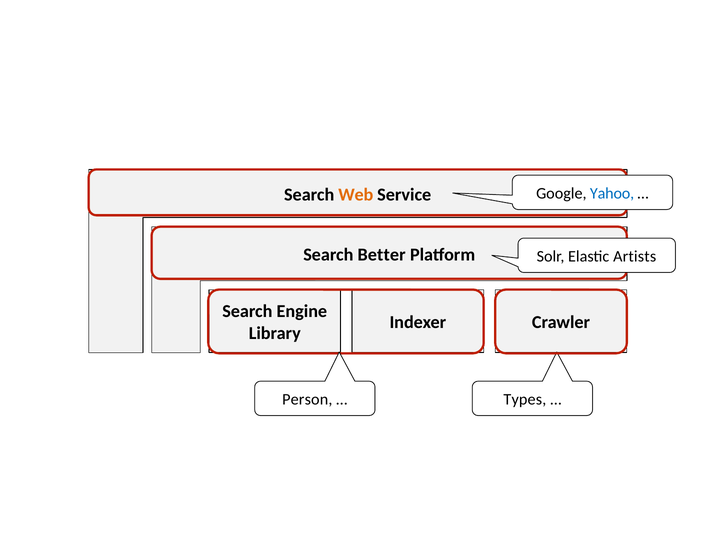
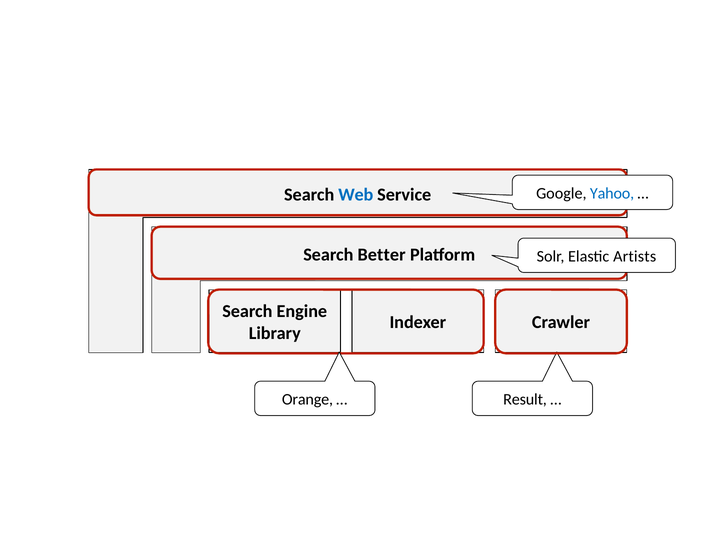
Web colour: orange -> blue
Person: Person -> Orange
Types: Types -> Result
